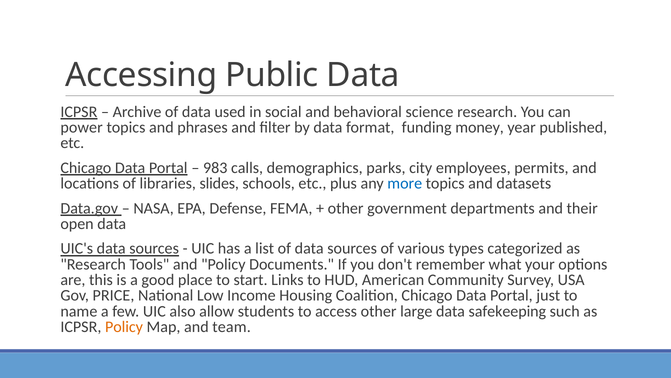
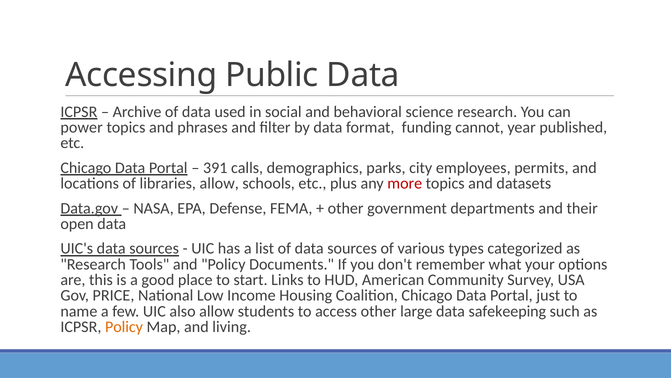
money: money -> cannot
983: 983 -> 391
libraries slides: slides -> allow
more colour: blue -> red
team: team -> living
